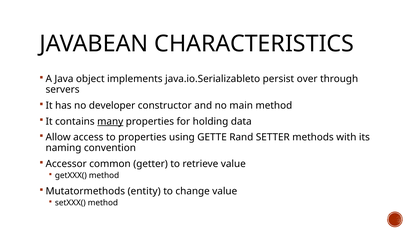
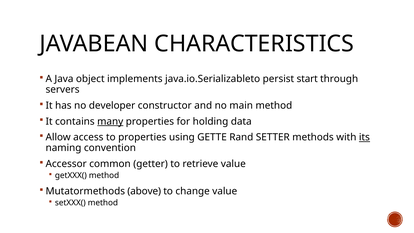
over: over -> start
its underline: none -> present
entity: entity -> above
